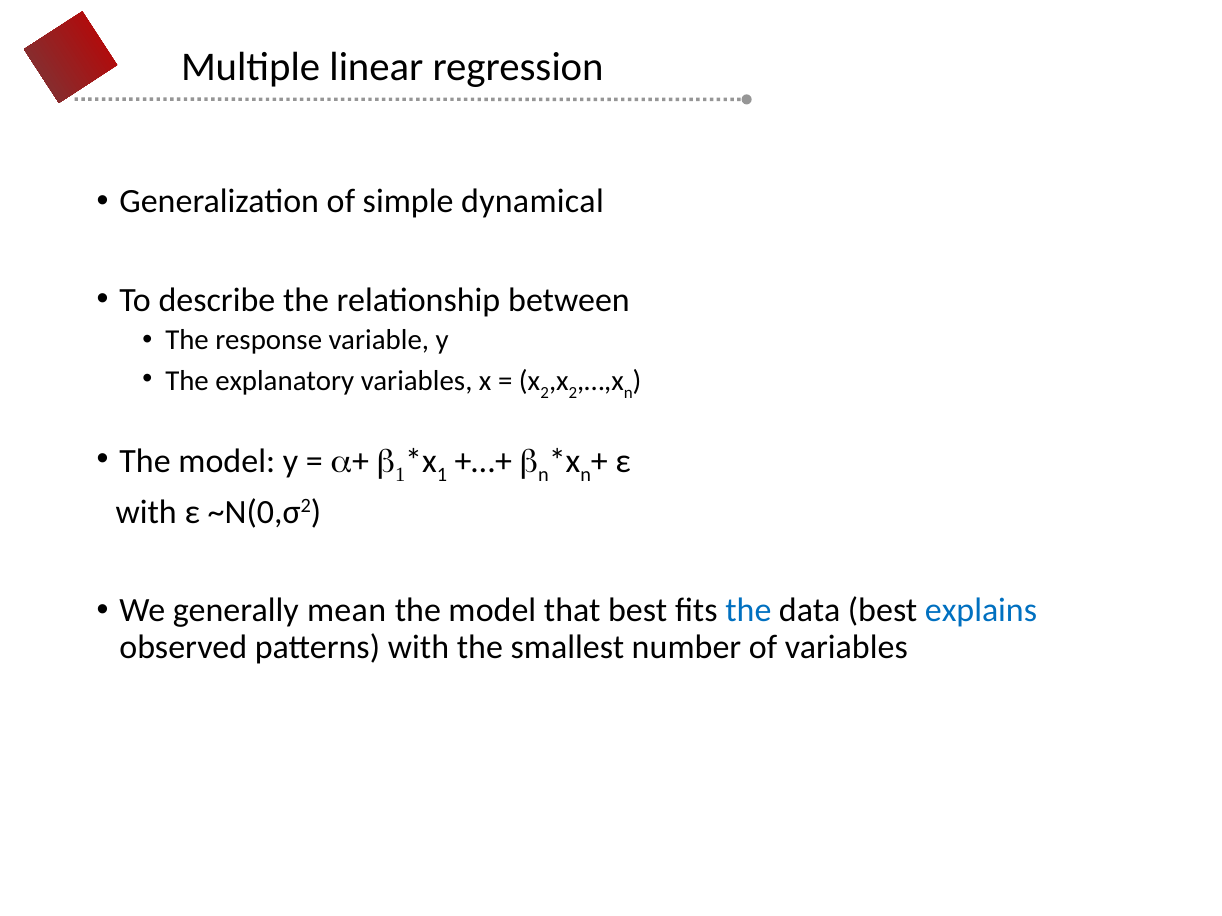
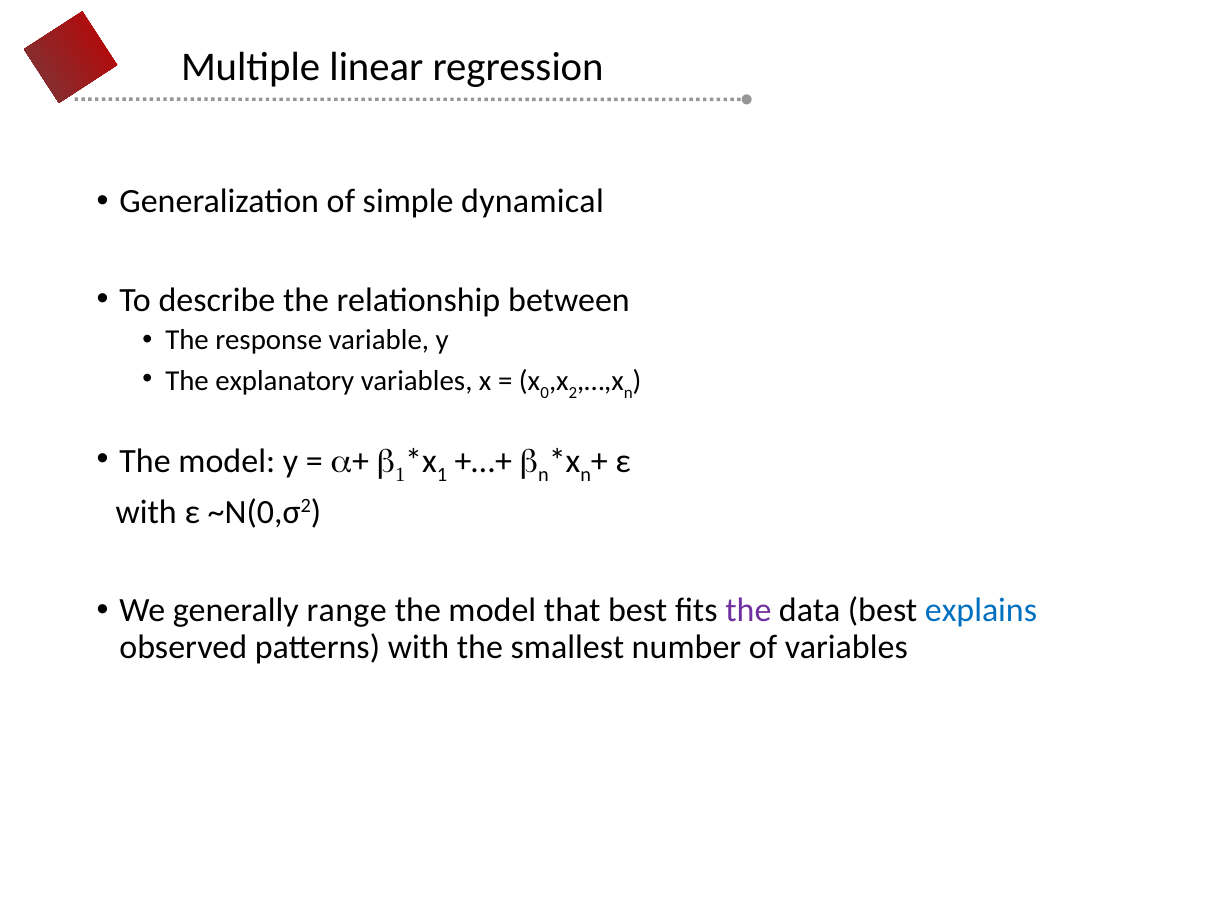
x 2: 2 -> 0
mean: mean -> range
the at (748, 611) colour: blue -> purple
